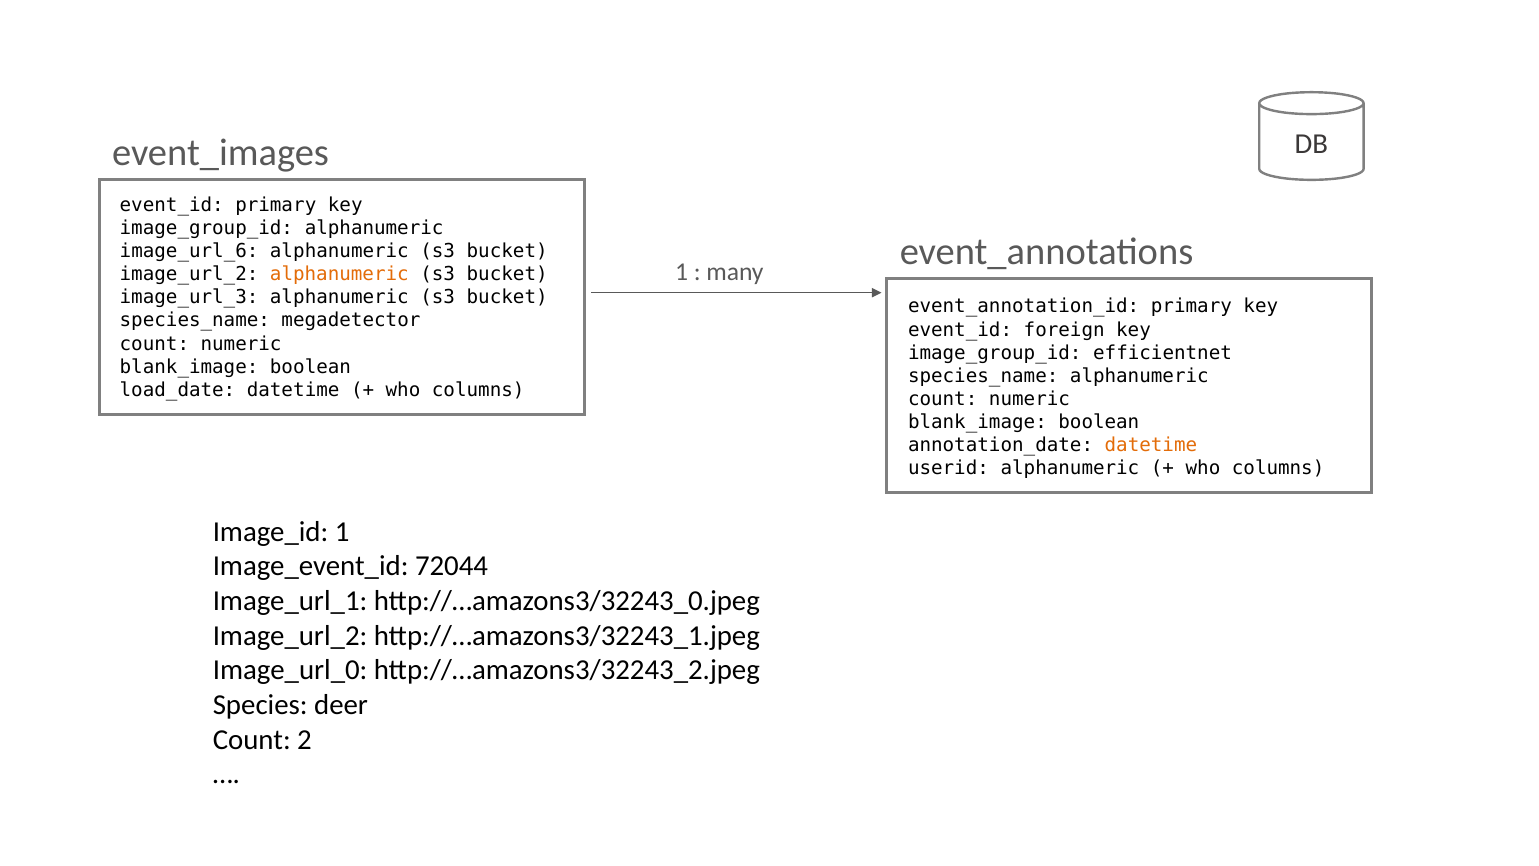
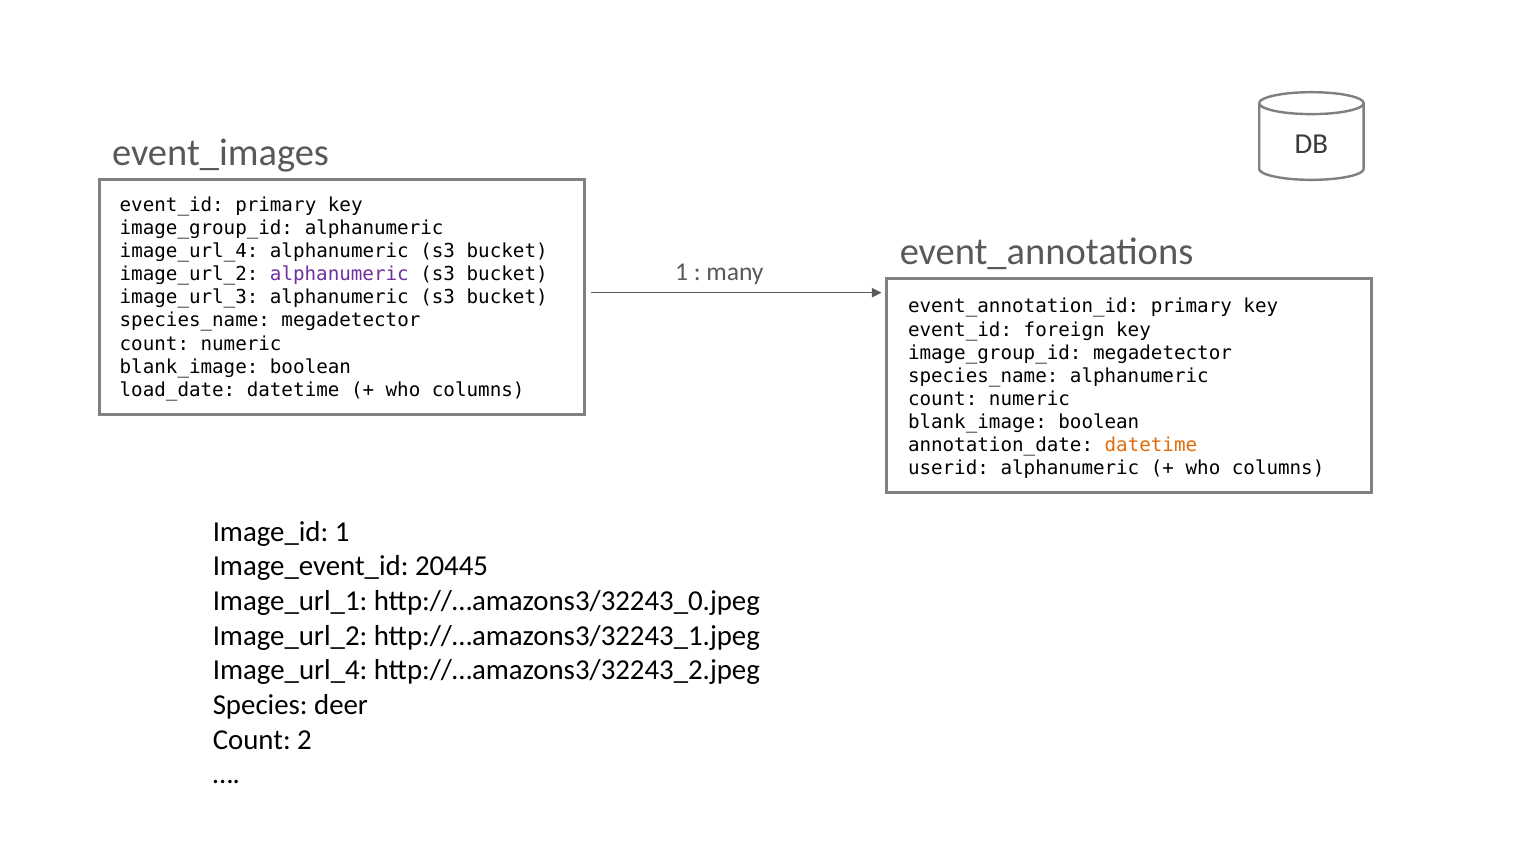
image_url_6 at (189, 251): image_url_6 -> image_url_4
alphanumeric at (339, 274) colour: orange -> purple
image_group_id efficientnet: efficientnet -> megadetector
72044: 72044 -> 20445
Image_url_0 at (290, 670): Image_url_0 -> Image_url_4
